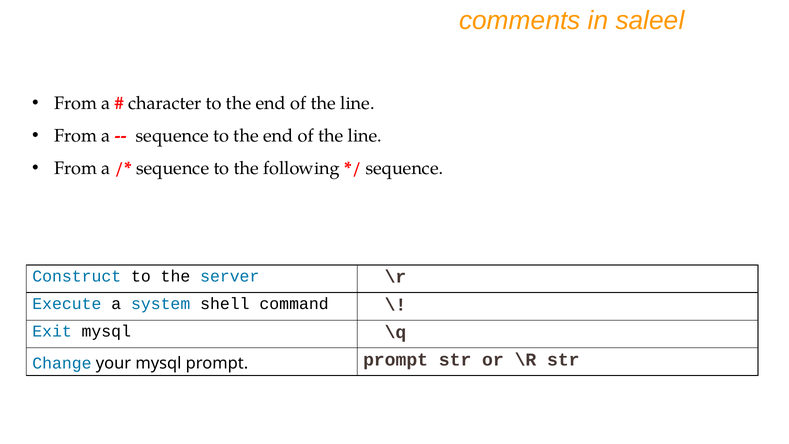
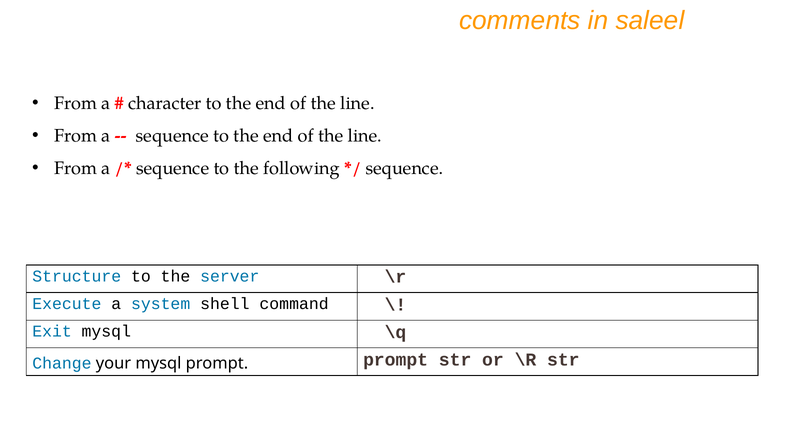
Construct: Construct -> Structure
